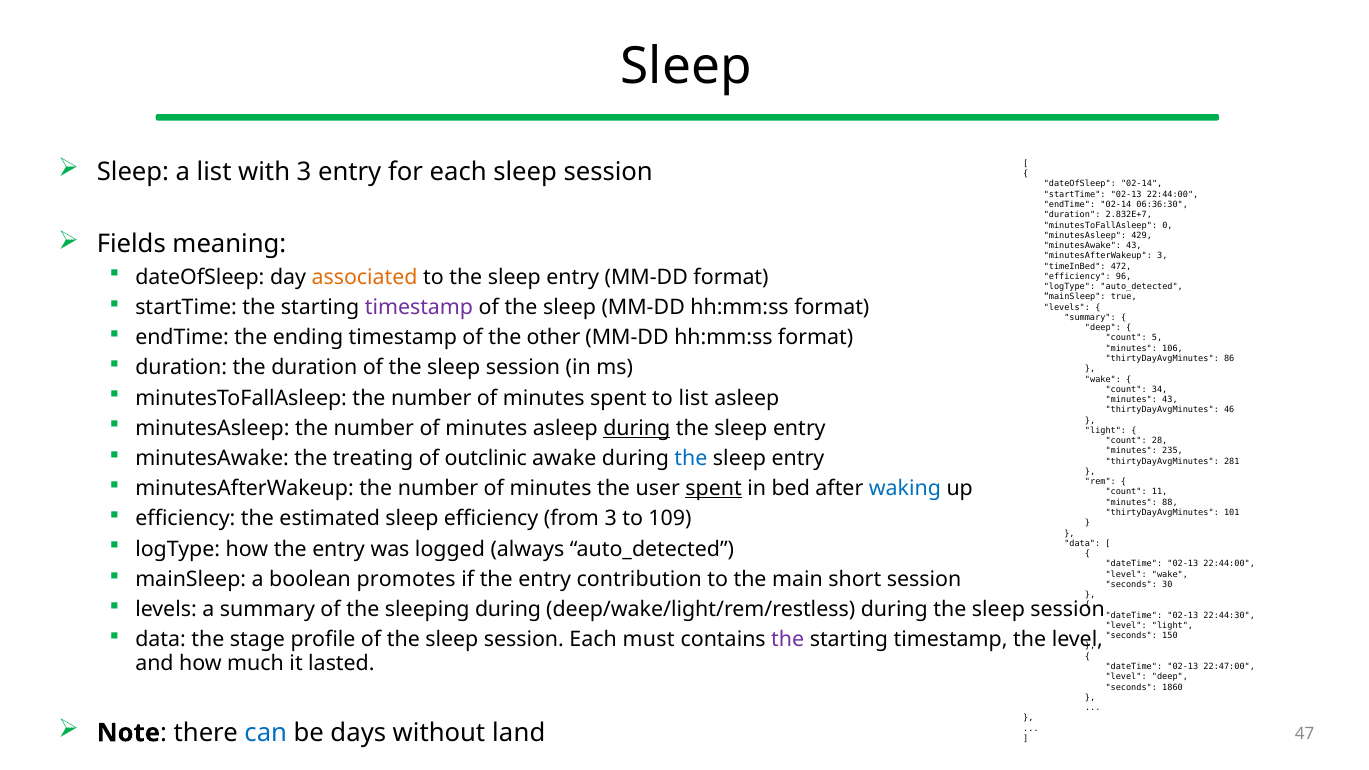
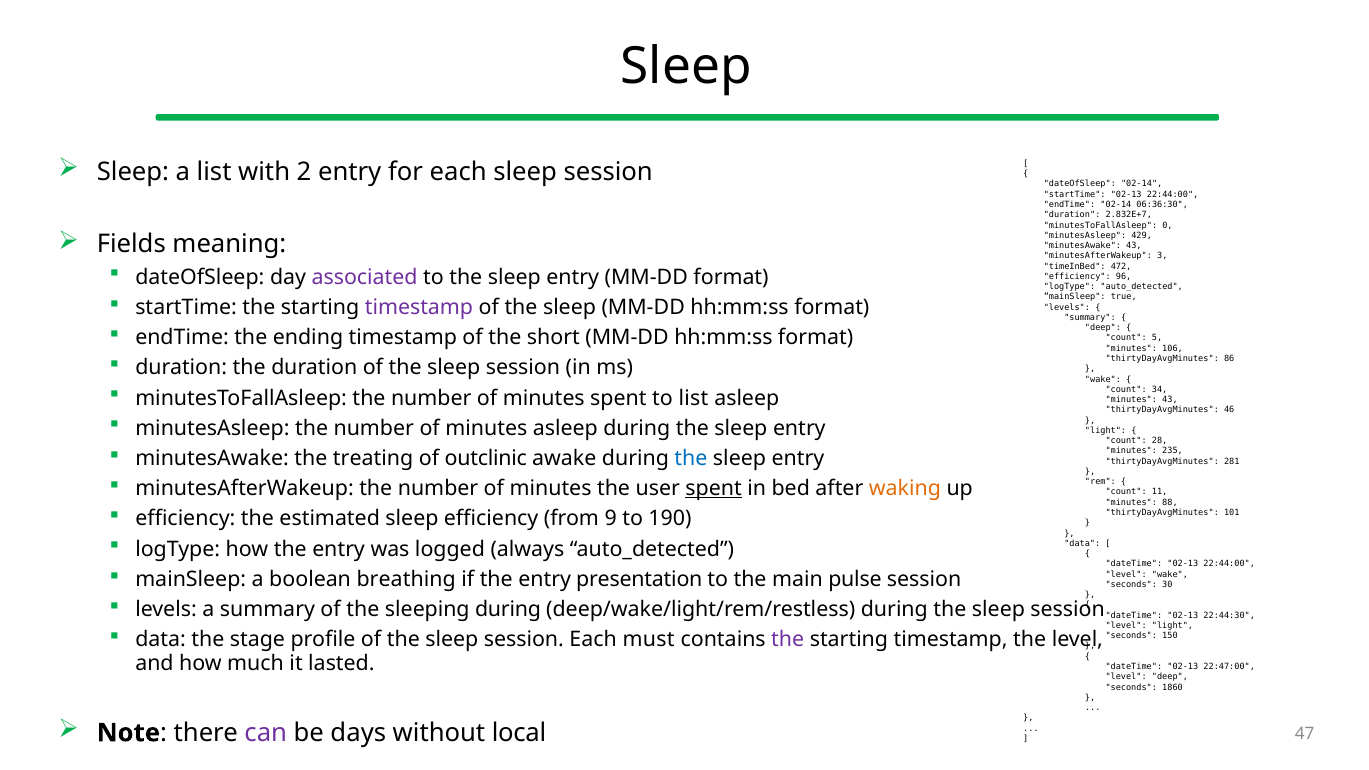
with 3: 3 -> 2
associated colour: orange -> purple
other: other -> short
during at (637, 428) underline: present -> none
waking colour: blue -> orange
from 3: 3 -> 9
109: 109 -> 190
promotes: promotes -> breathing
contribution: contribution -> presentation
short: short -> pulse
can colour: blue -> purple
land: land -> local
